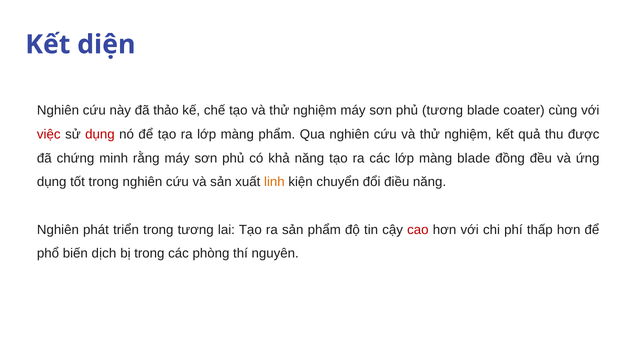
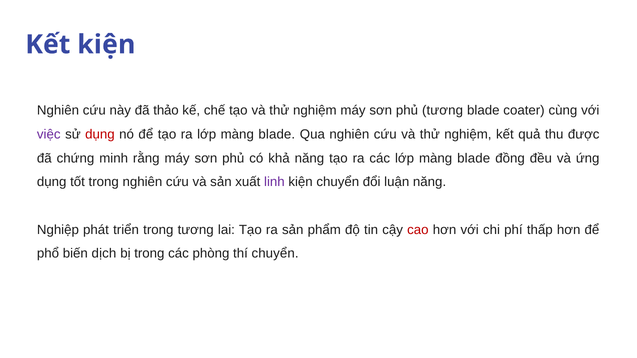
Kết diện: diện -> kiện
việc colour: red -> purple
ra lớp màng phẩm: phẩm -> blade
linh colour: orange -> purple
điều: điều -> luận
Nghiên at (58, 230): Nghiên -> Nghiệp
thí nguyên: nguyên -> chuyển
